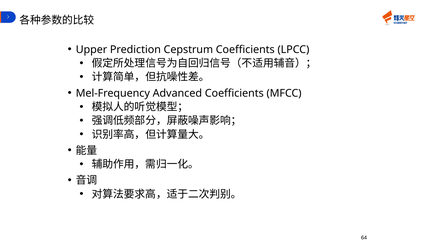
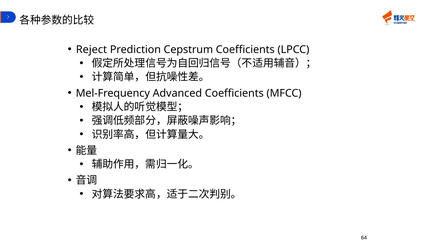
Upper: Upper -> Reject
